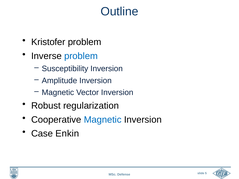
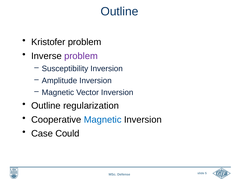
problem at (81, 56) colour: blue -> purple
Robust at (46, 106): Robust -> Outline
Enkin: Enkin -> Could
